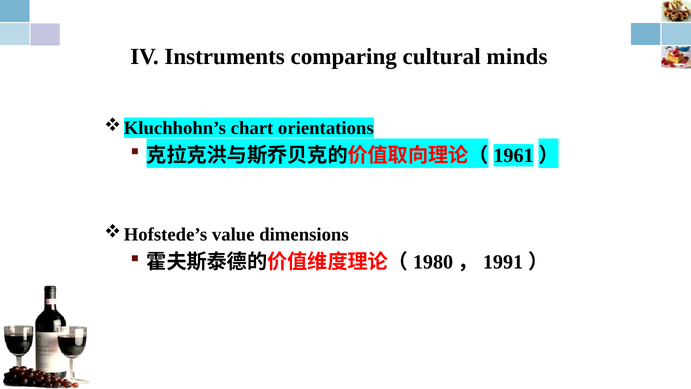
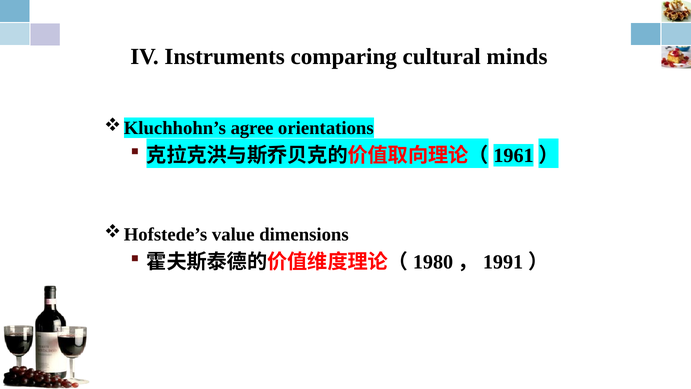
chart: chart -> agree
